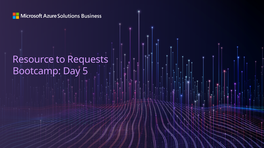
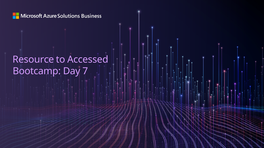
Requests: Requests -> Accessed
5: 5 -> 7
